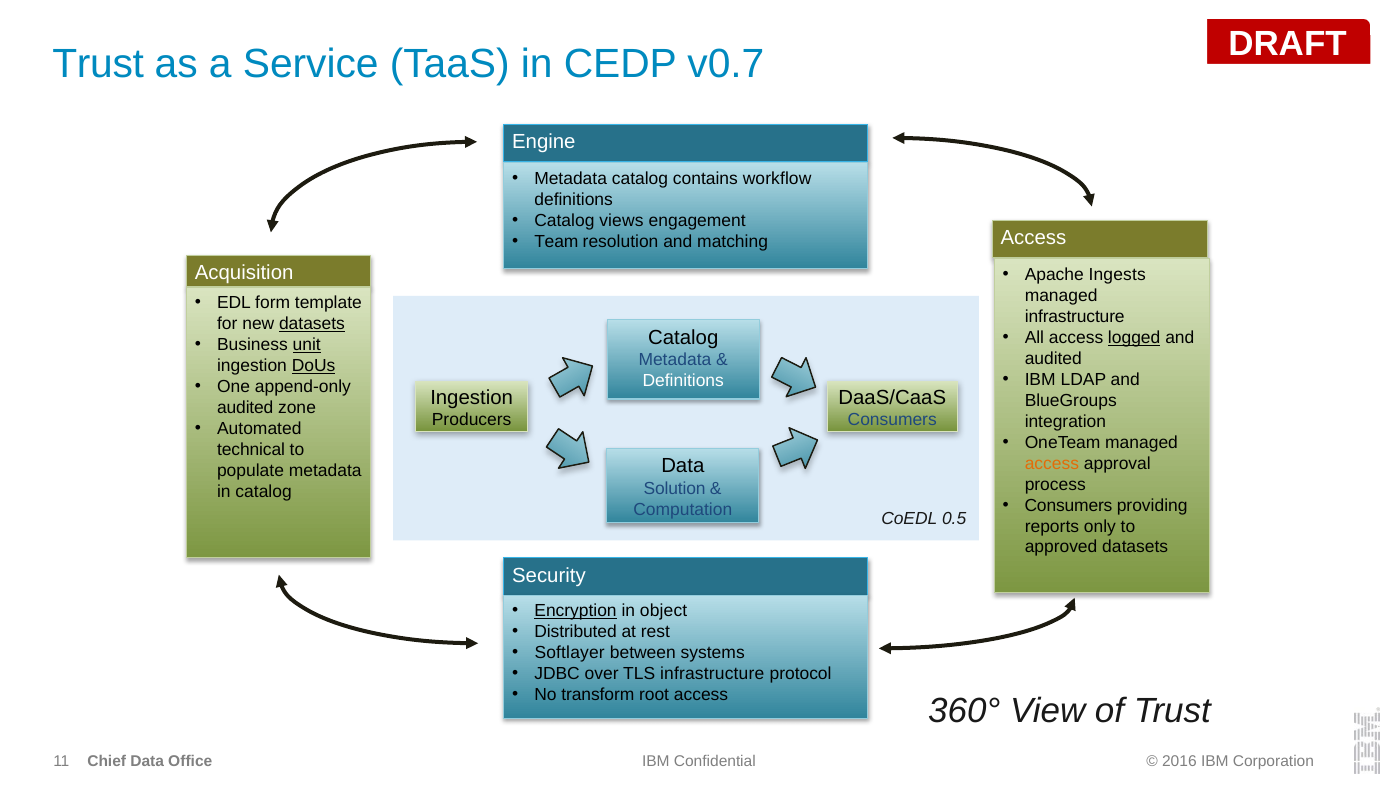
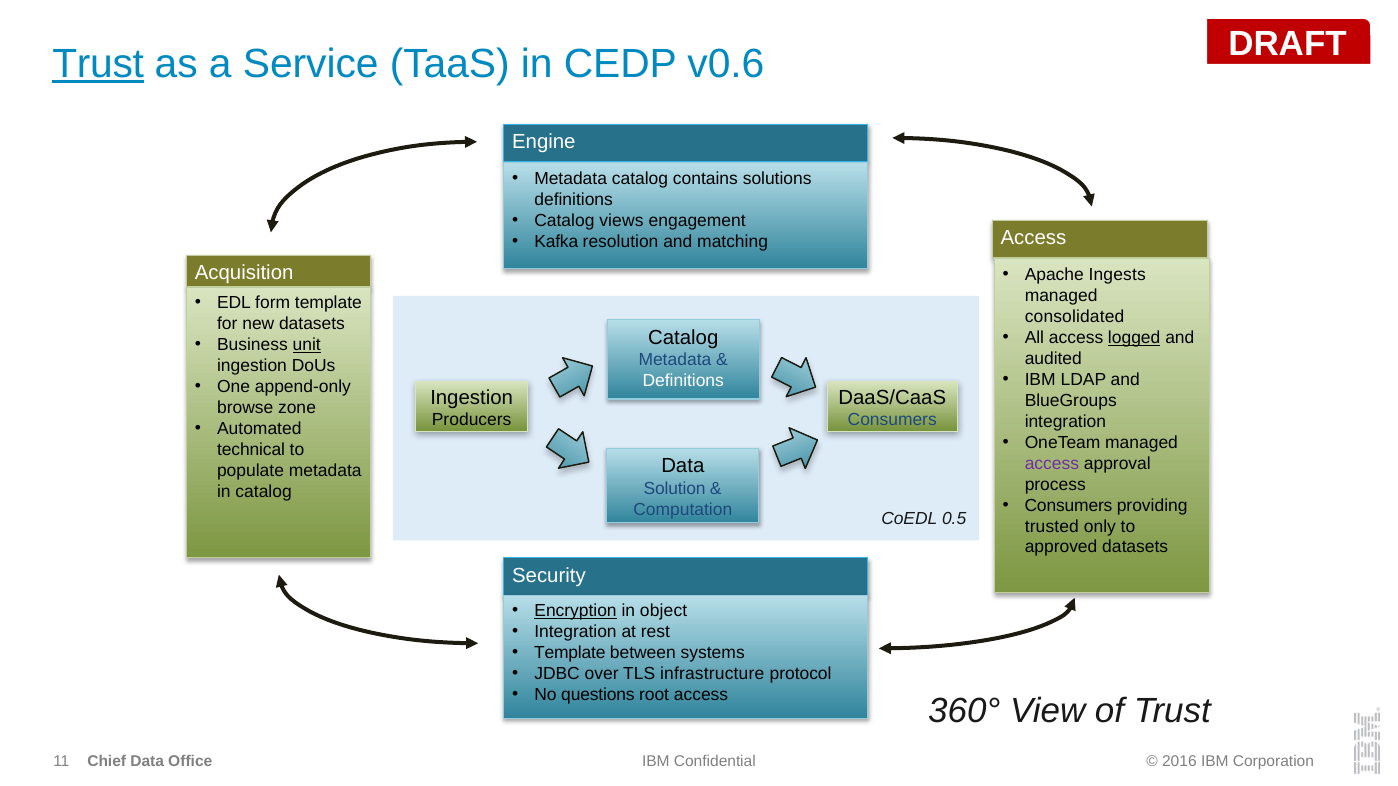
Trust at (98, 64) underline: none -> present
v0.7: v0.7 -> v0.6
workflow: workflow -> solutions
Team: Team -> Kafka
infrastructure at (1075, 317): infrastructure -> consolidated
datasets at (312, 324) underline: present -> none
DoUs underline: present -> none
audited at (245, 408): audited -> browse
access at (1052, 464) colour: orange -> purple
reports: reports -> trusted
Distributed at (576, 632): Distributed -> Integration
Softlayer at (570, 653): Softlayer -> Template
transform: transform -> questions
